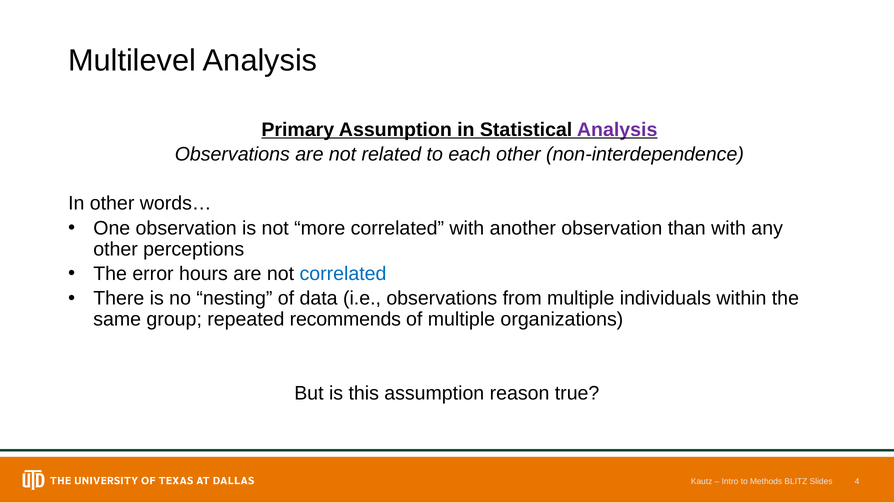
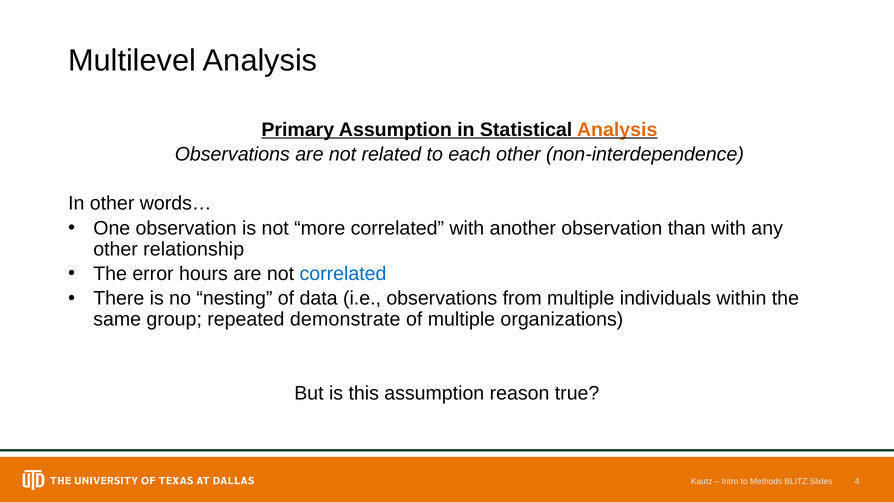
Analysis at (617, 130) colour: purple -> orange
perceptions: perceptions -> relationship
recommends: recommends -> demonstrate
